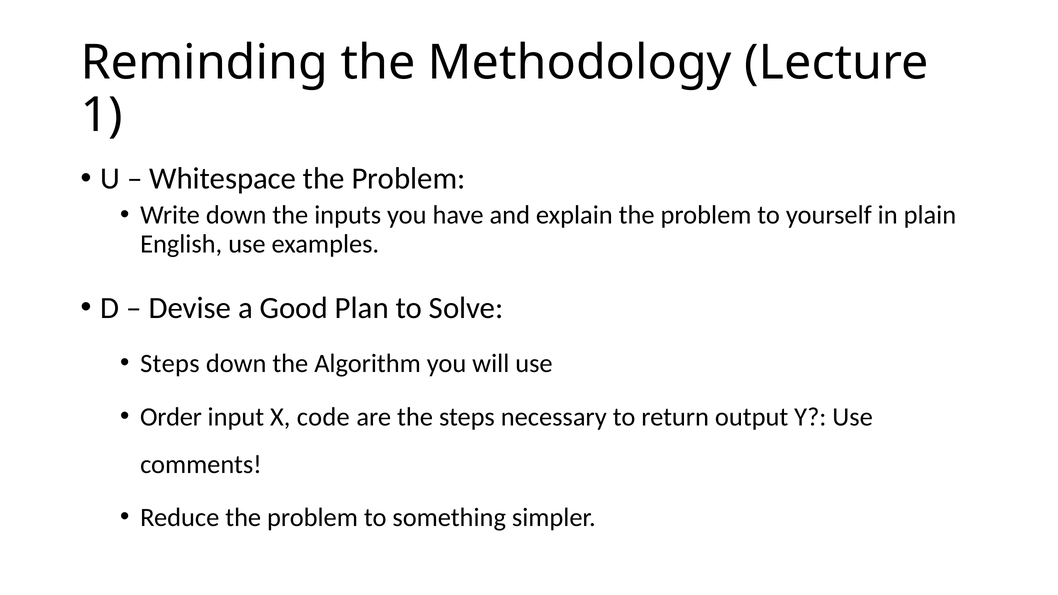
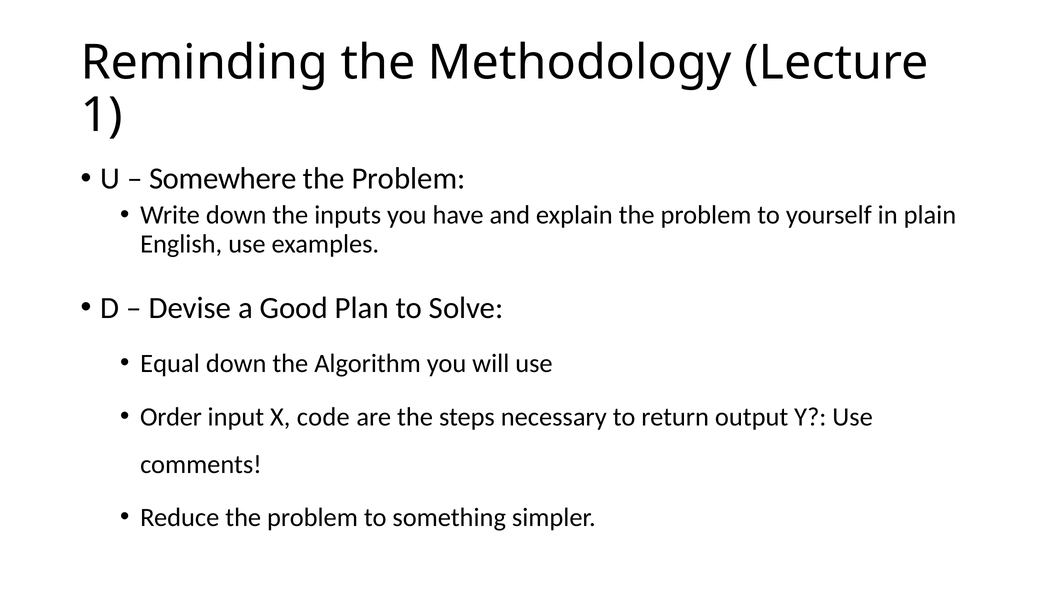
Whitespace: Whitespace -> Somewhere
Steps at (170, 364): Steps -> Equal
